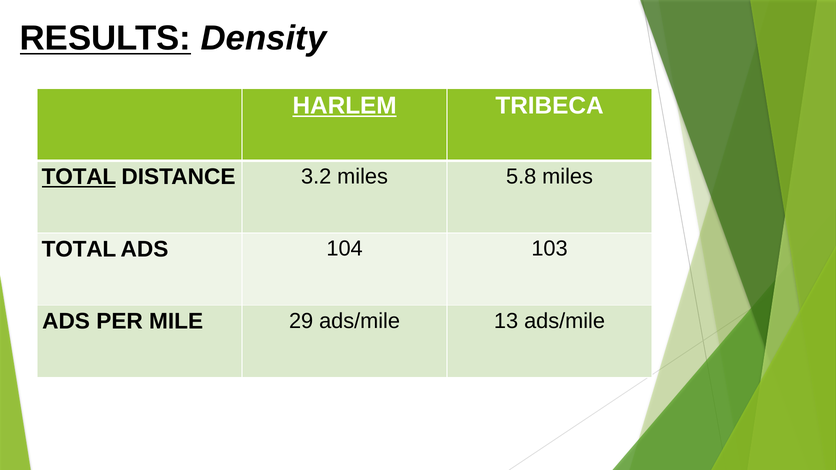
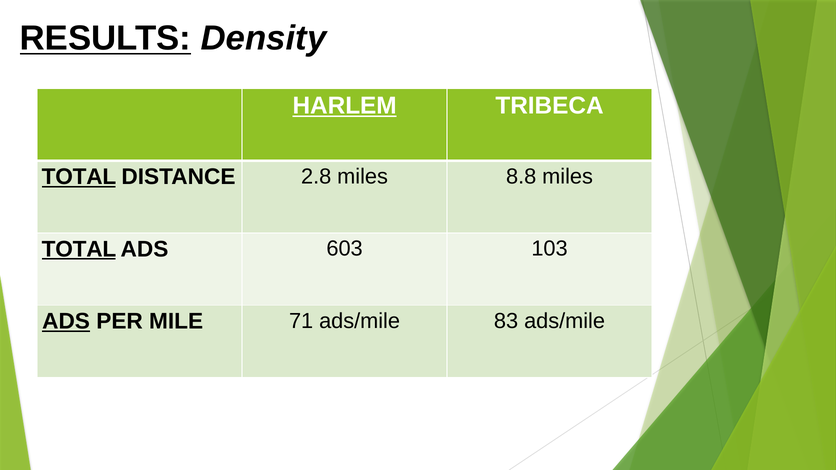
3.2: 3.2 -> 2.8
5.8: 5.8 -> 8.8
TOTAL at (79, 249) underline: none -> present
104: 104 -> 603
ADS at (66, 322) underline: none -> present
29: 29 -> 71
13: 13 -> 83
